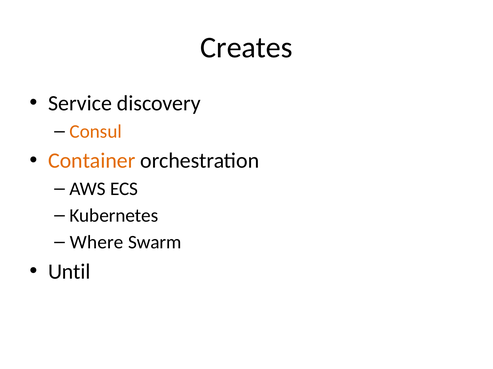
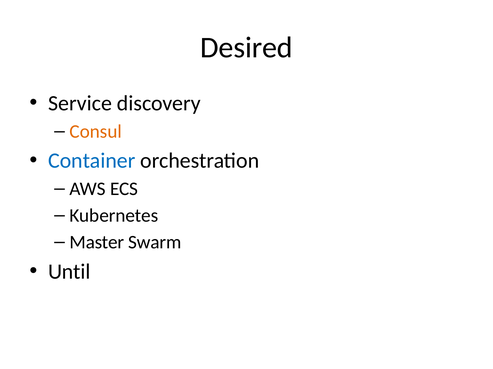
Creates: Creates -> Desired
Container colour: orange -> blue
Where: Where -> Master
